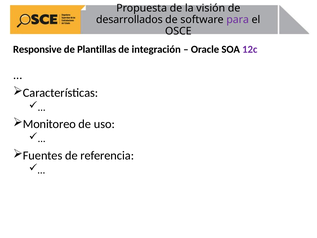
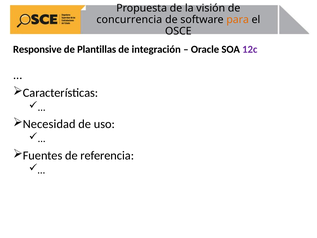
desarrollados: desarrollados -> concurrencia
para colour: purple -> orange
Monitoreo: Monitoreo -> Necesidad
